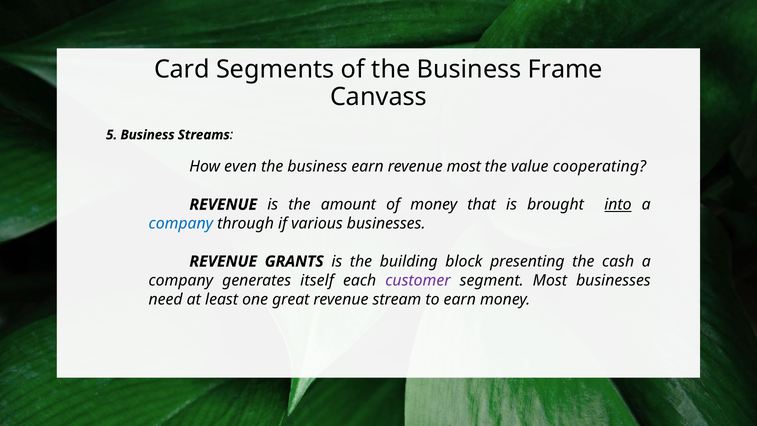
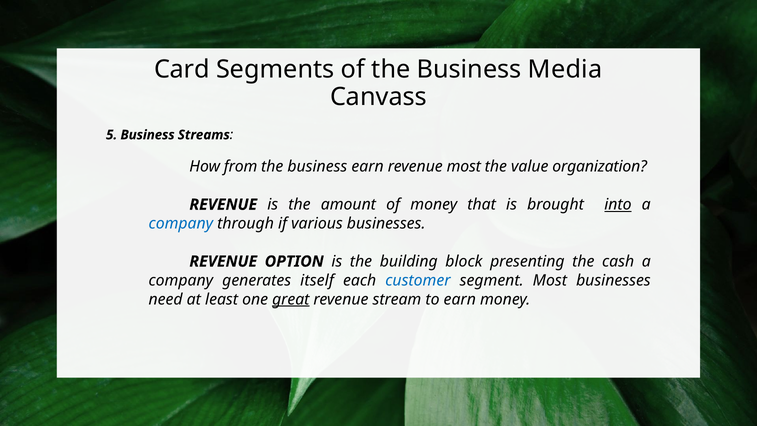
Frame: Frame -> Media
even: even -> from
cooperating: cooperating -> organization
GRANTS: GRANTS -> OPTION
customer colour: purple -> blue
great underline: none -> present
